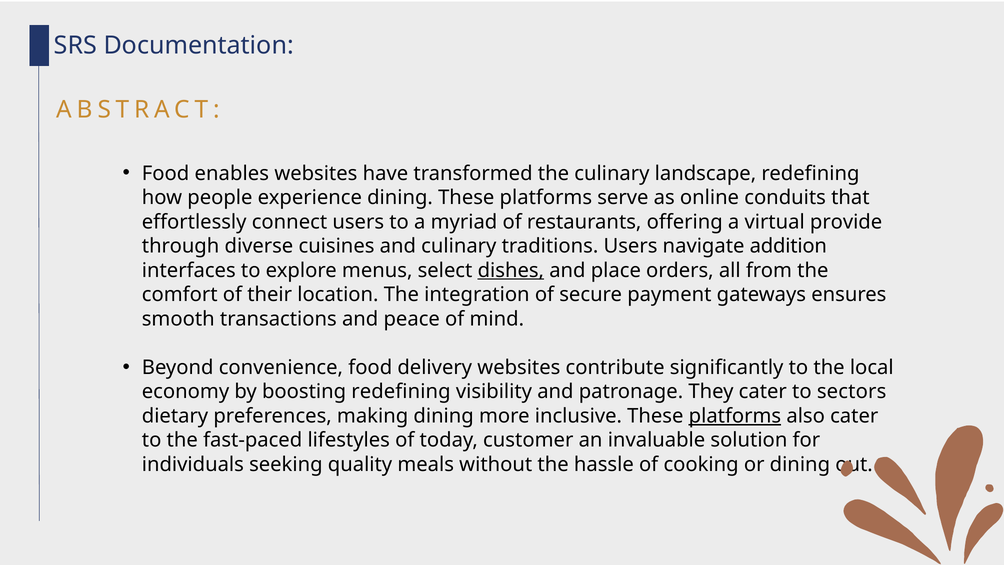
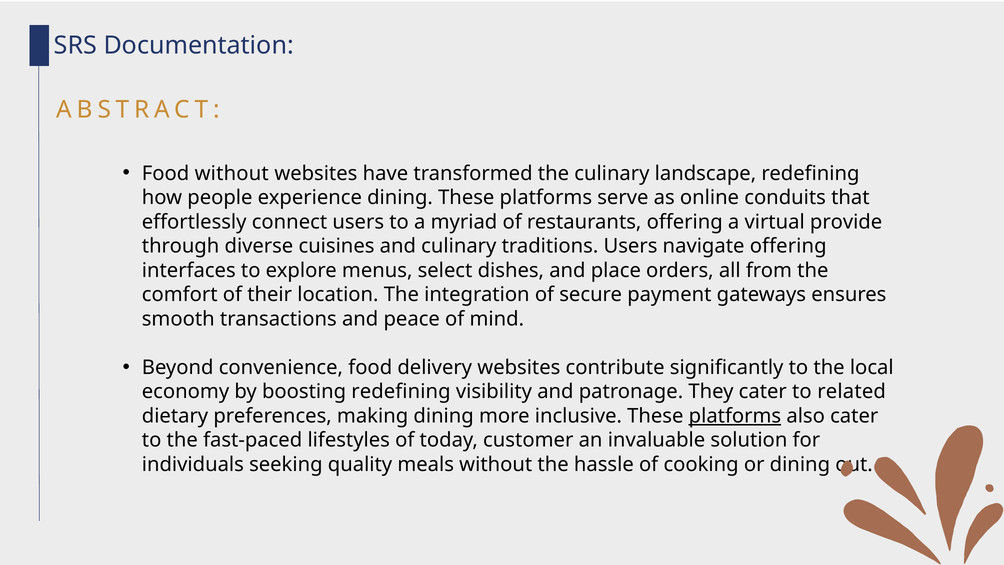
Food enables: enables -> without
navigate addition: addition -> offering
dishes underline: present -> none
sectors: sectors -> related
